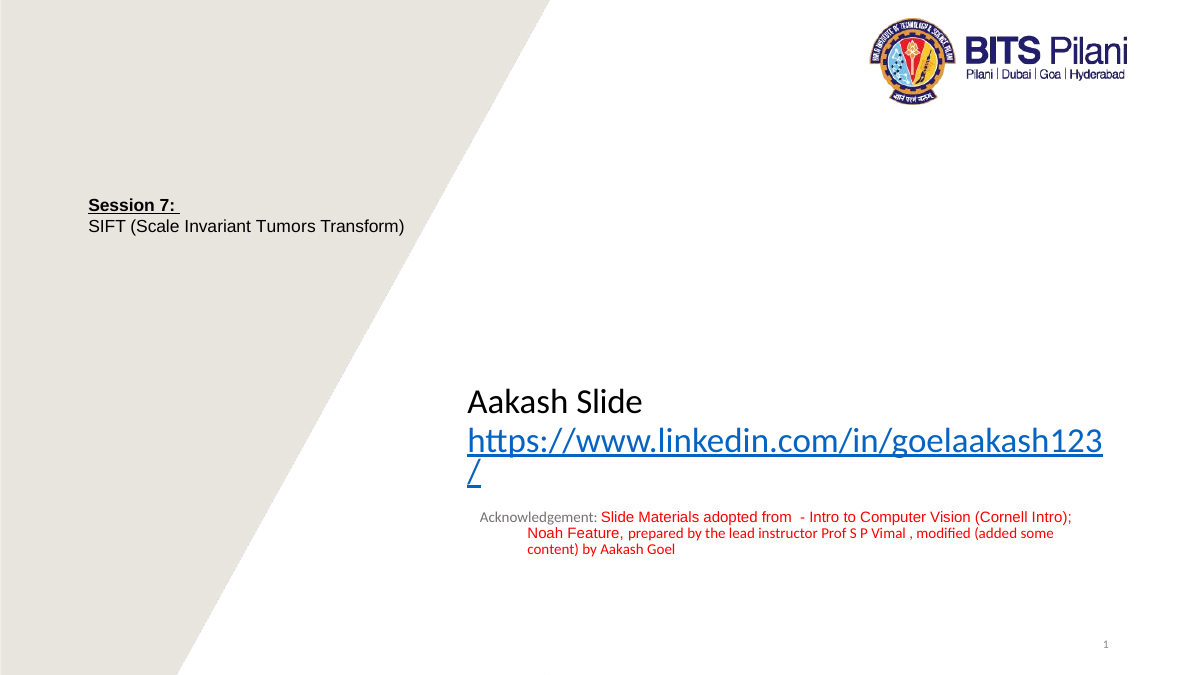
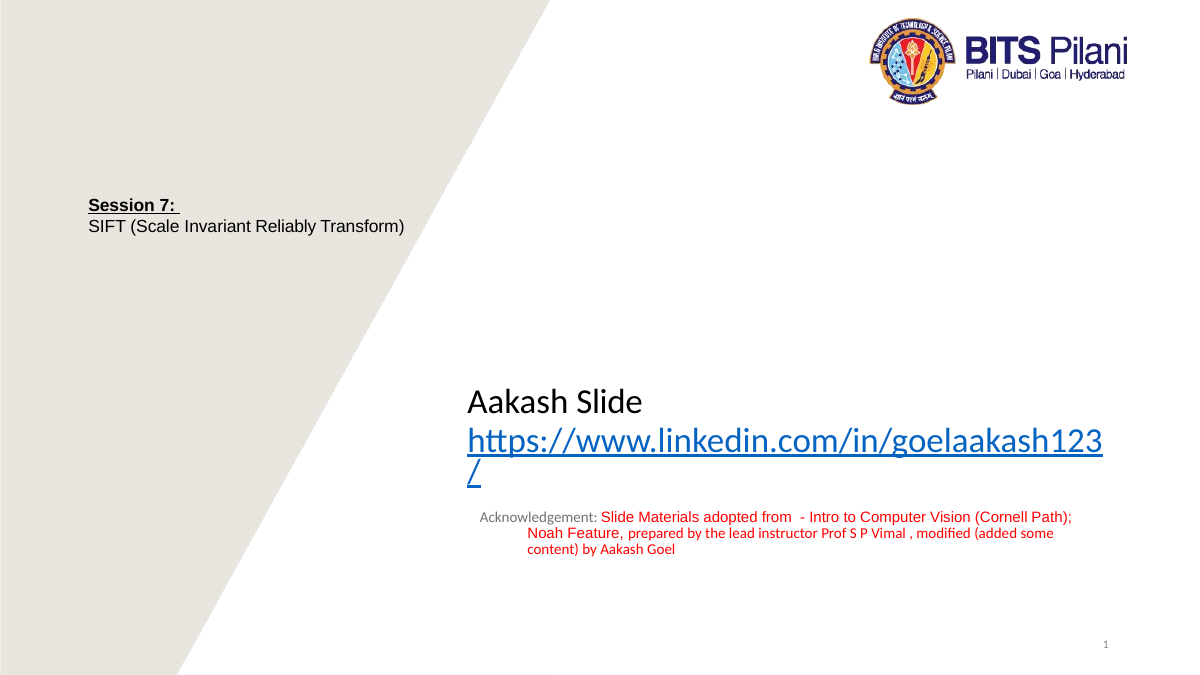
Tumors: Tumors -> Reliably
Cornell Intro: Intro -> Path
